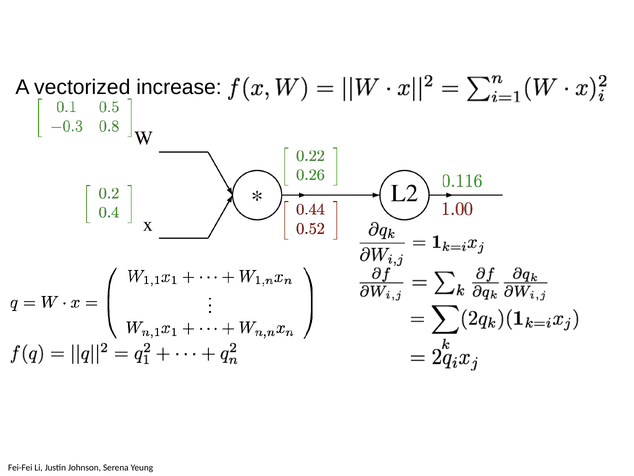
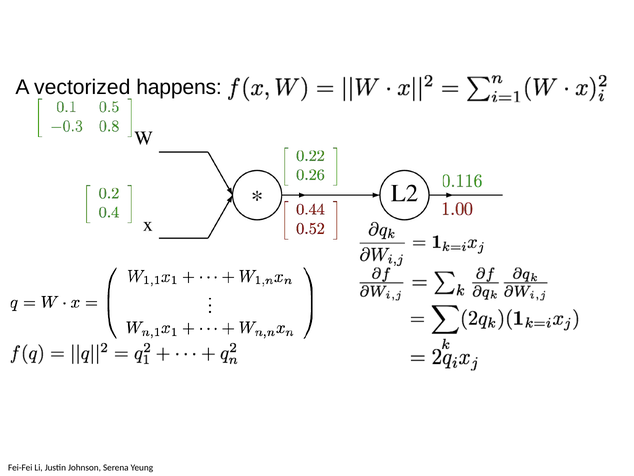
increase: increase -> happens
